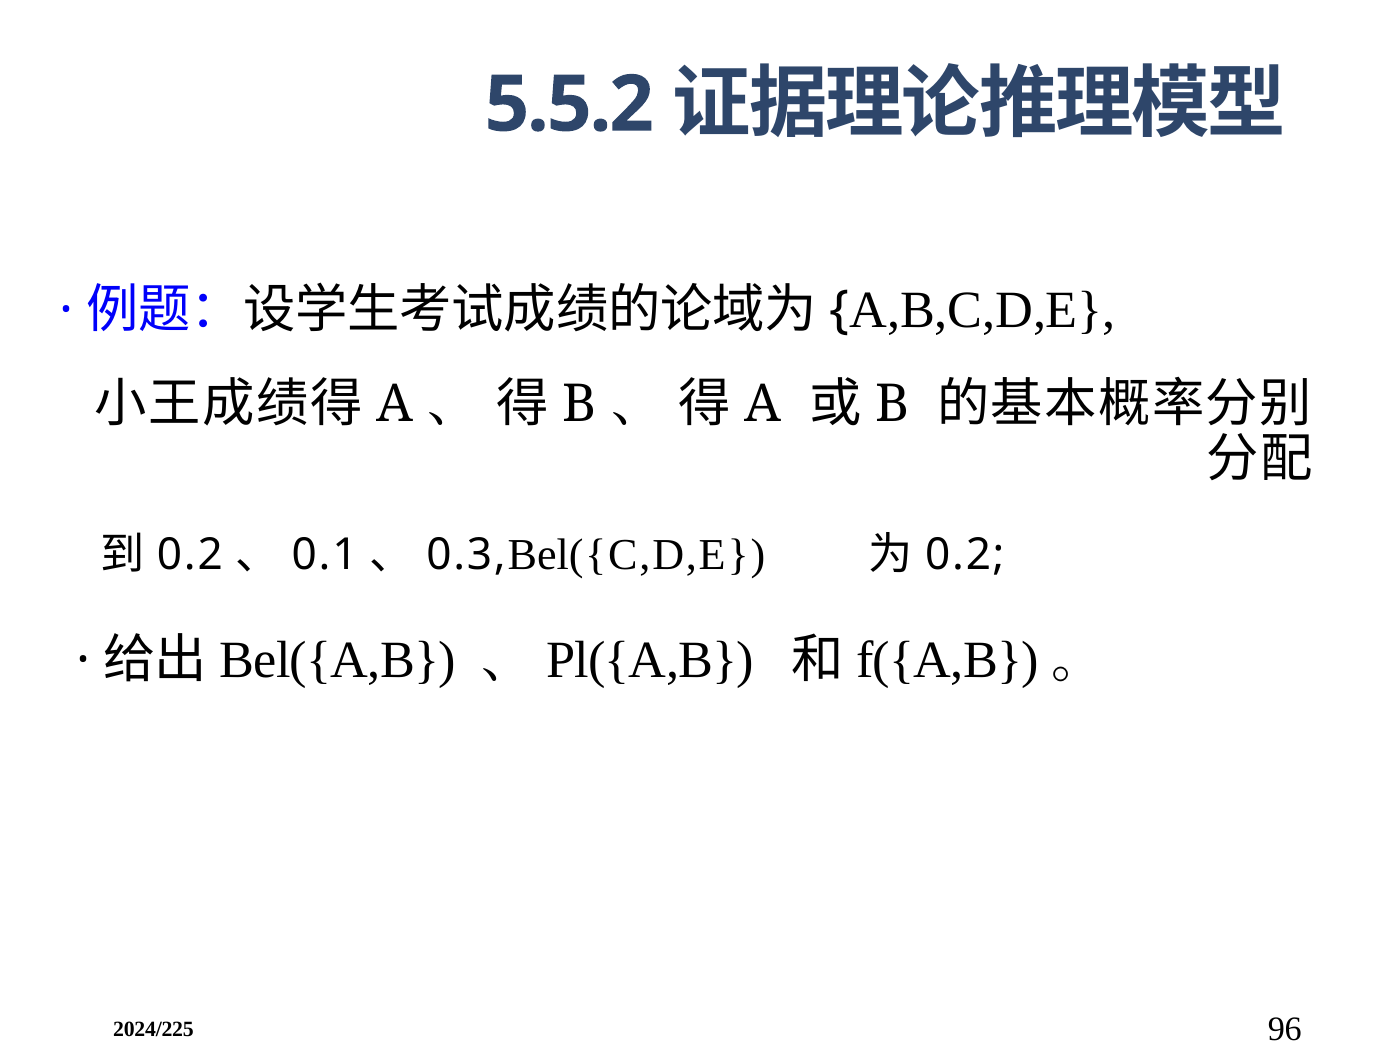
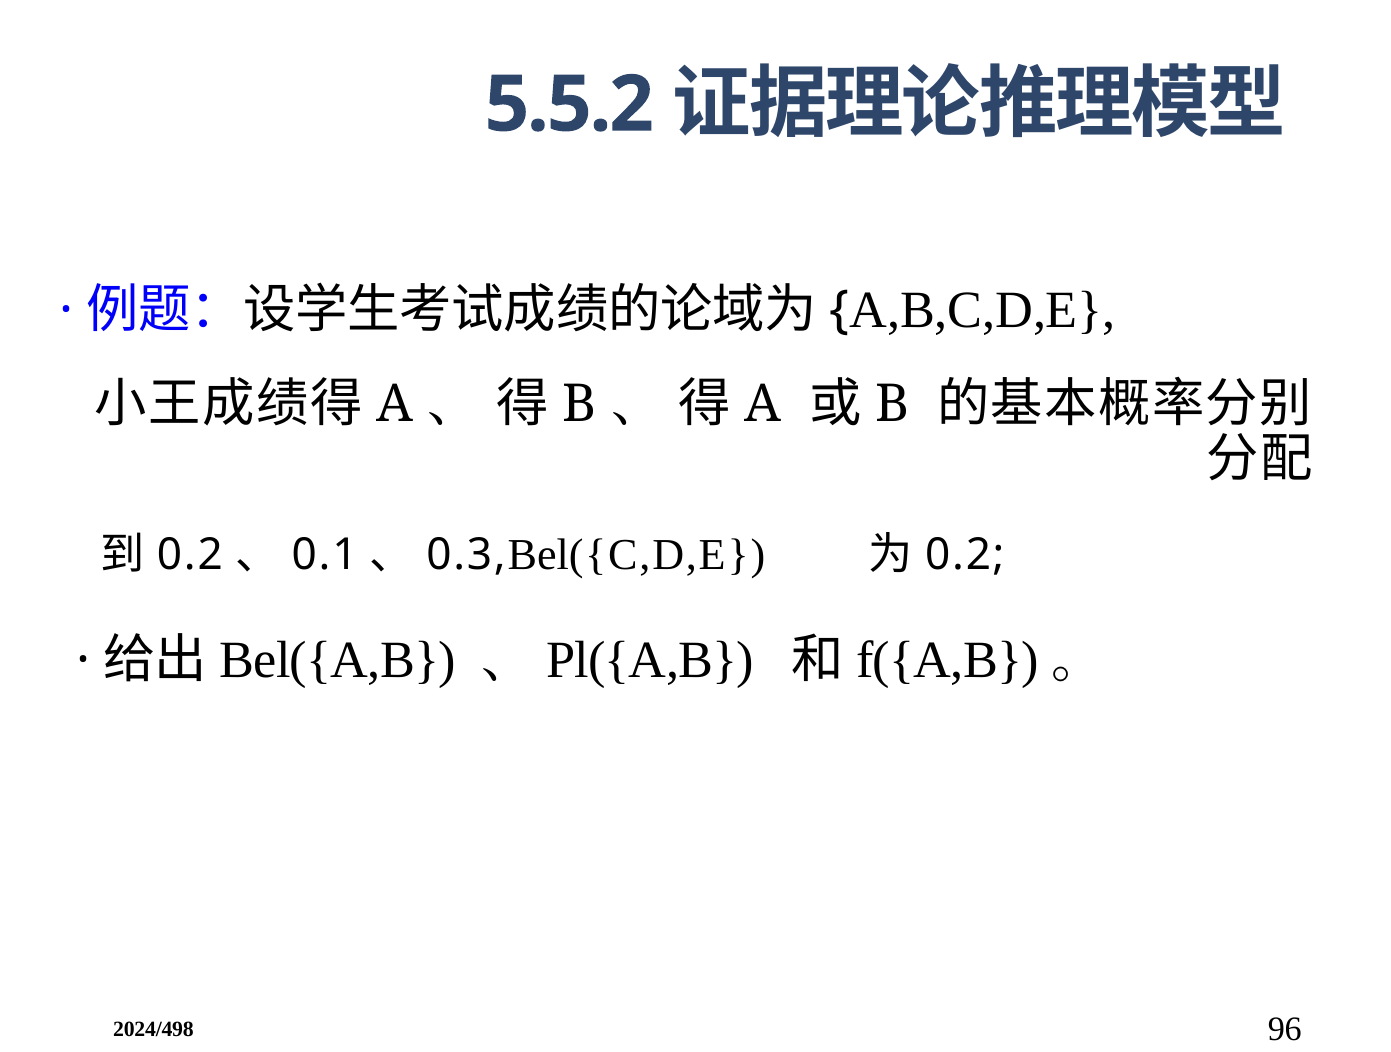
2024/225: 2024/225 -> 2024/498
